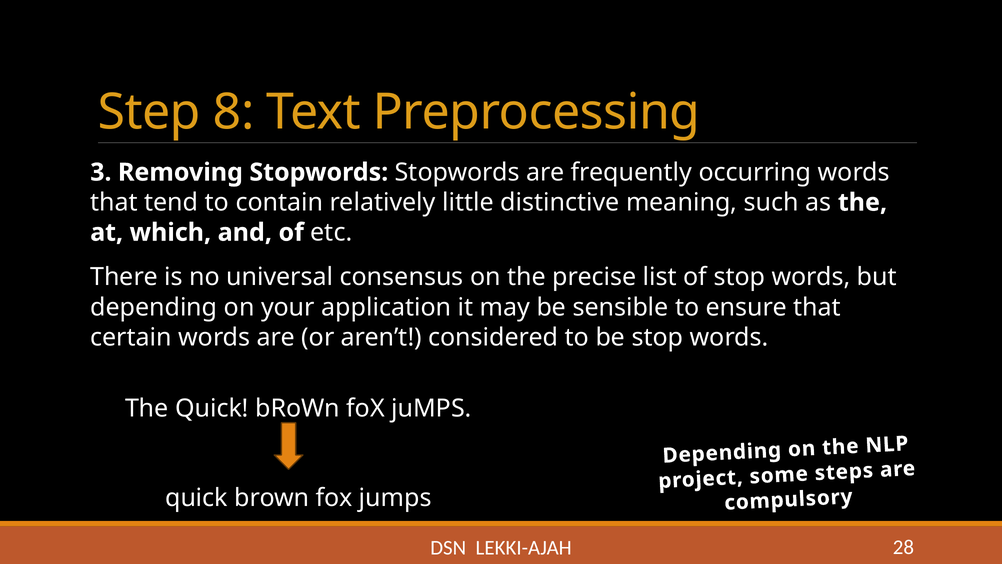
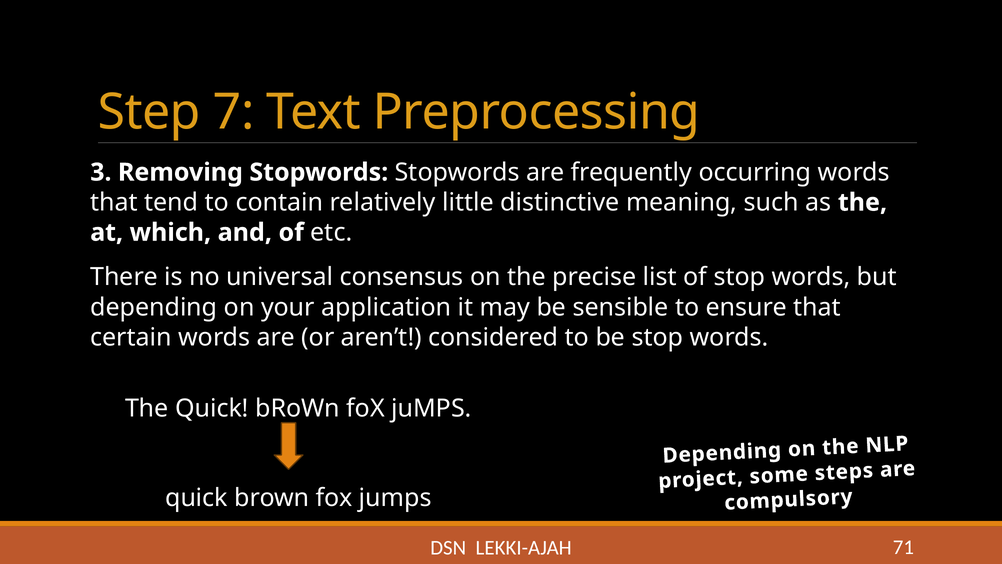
8: 8 -> 7
28: 28 -> 71
